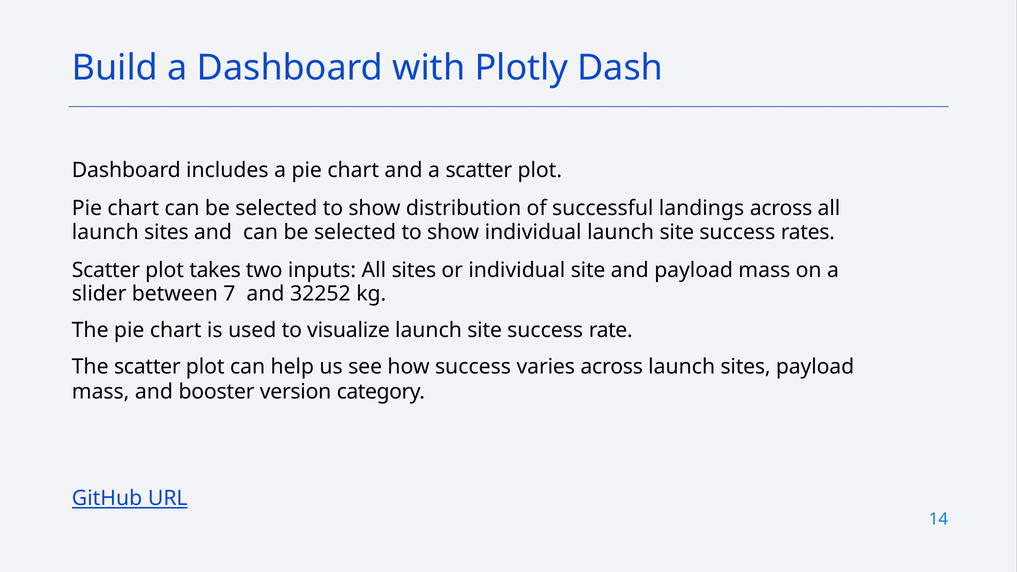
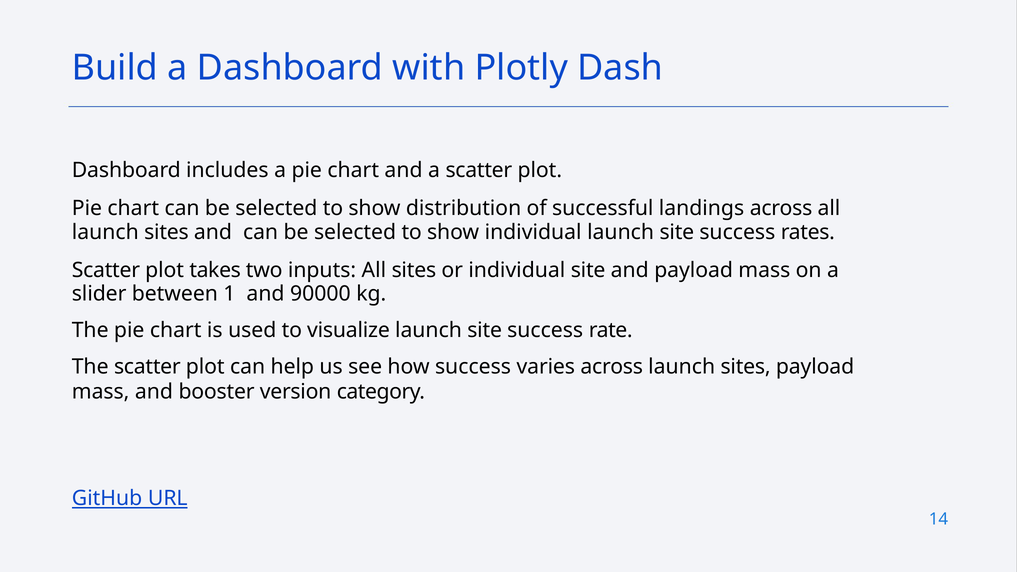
7: 7 -> 1
32252: 32252 -> 90000
